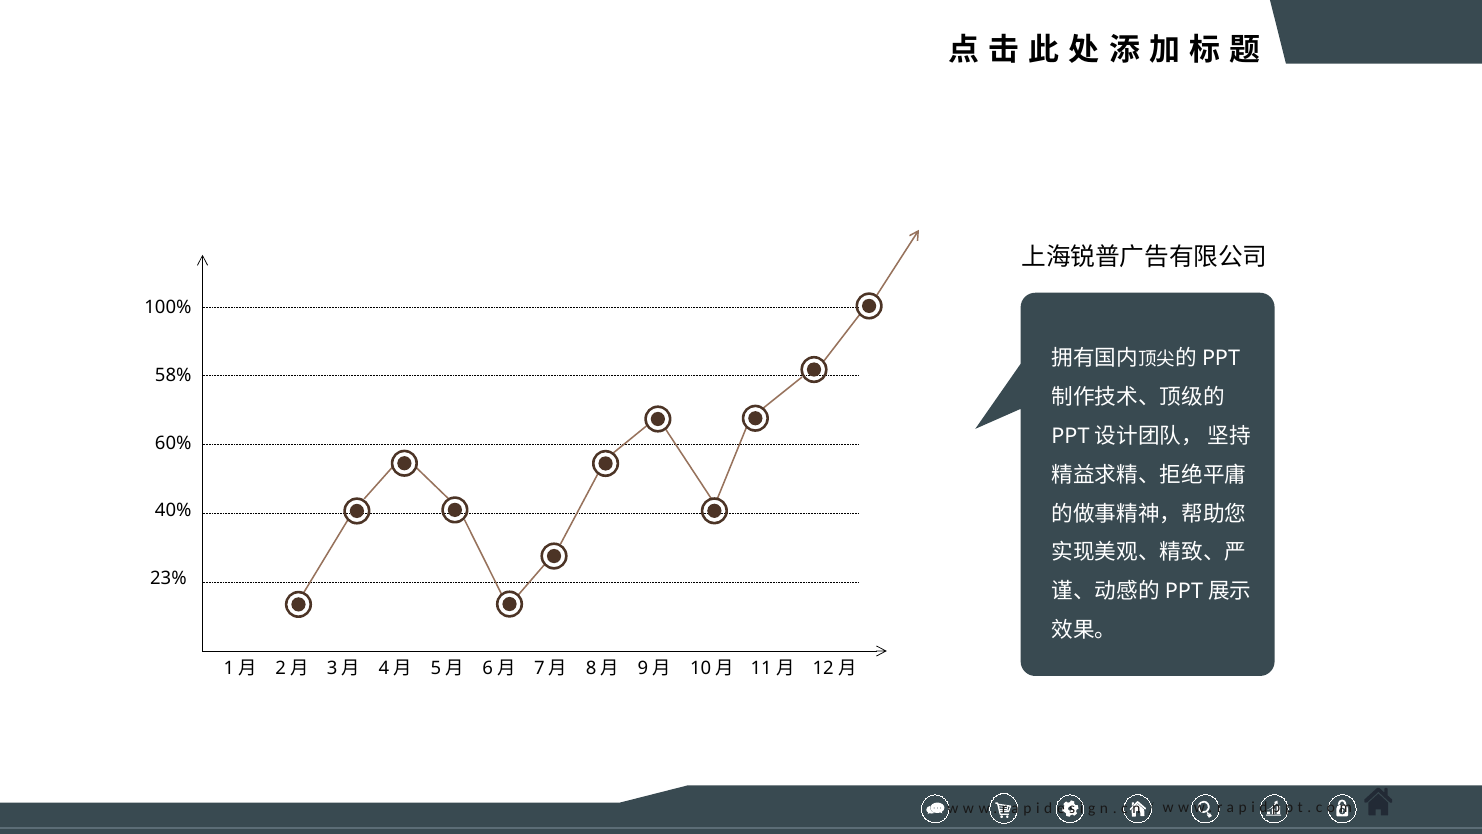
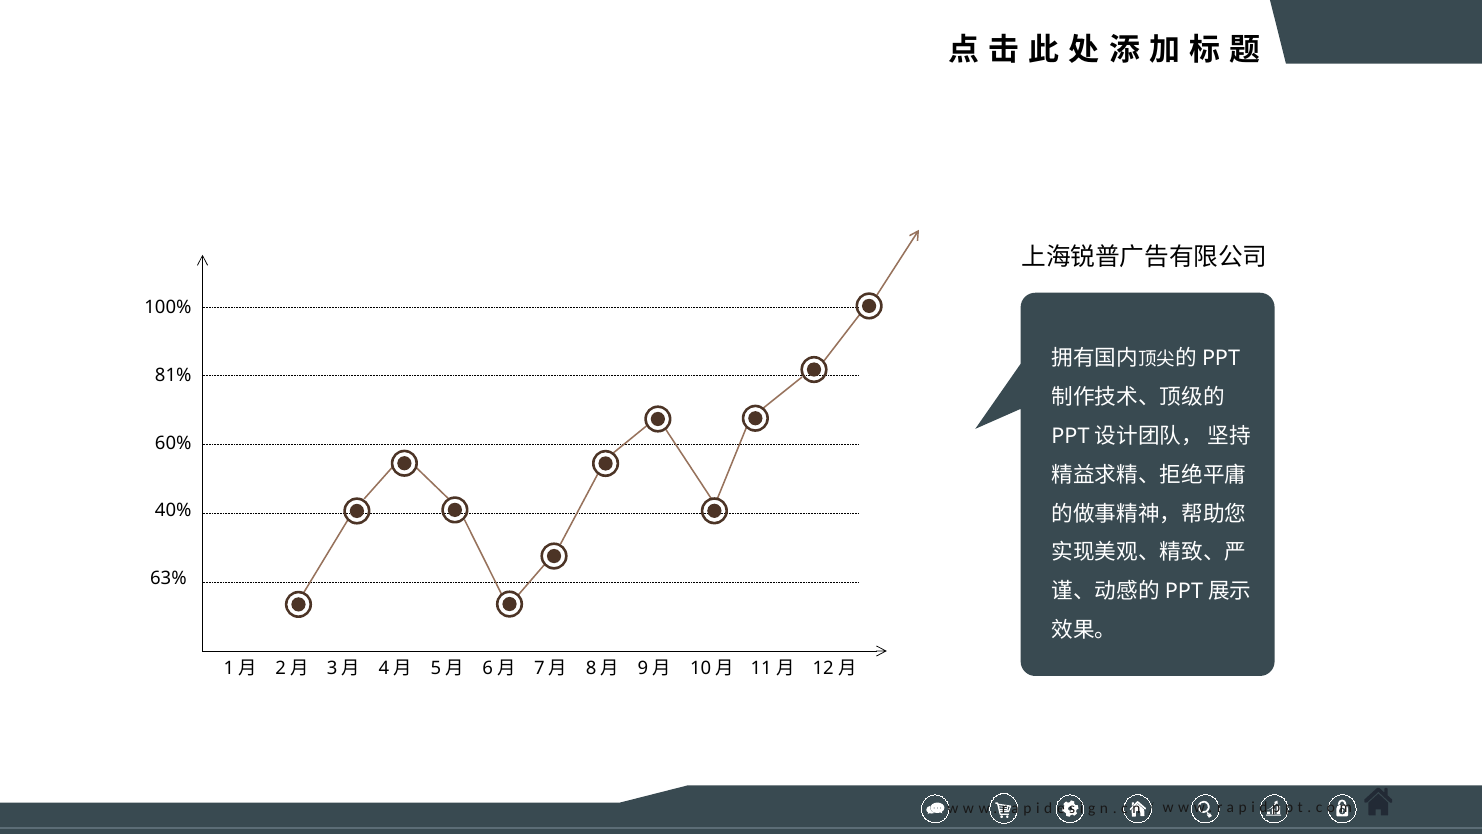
58%: 58% -> 81%
23%: 23% -> 63%
